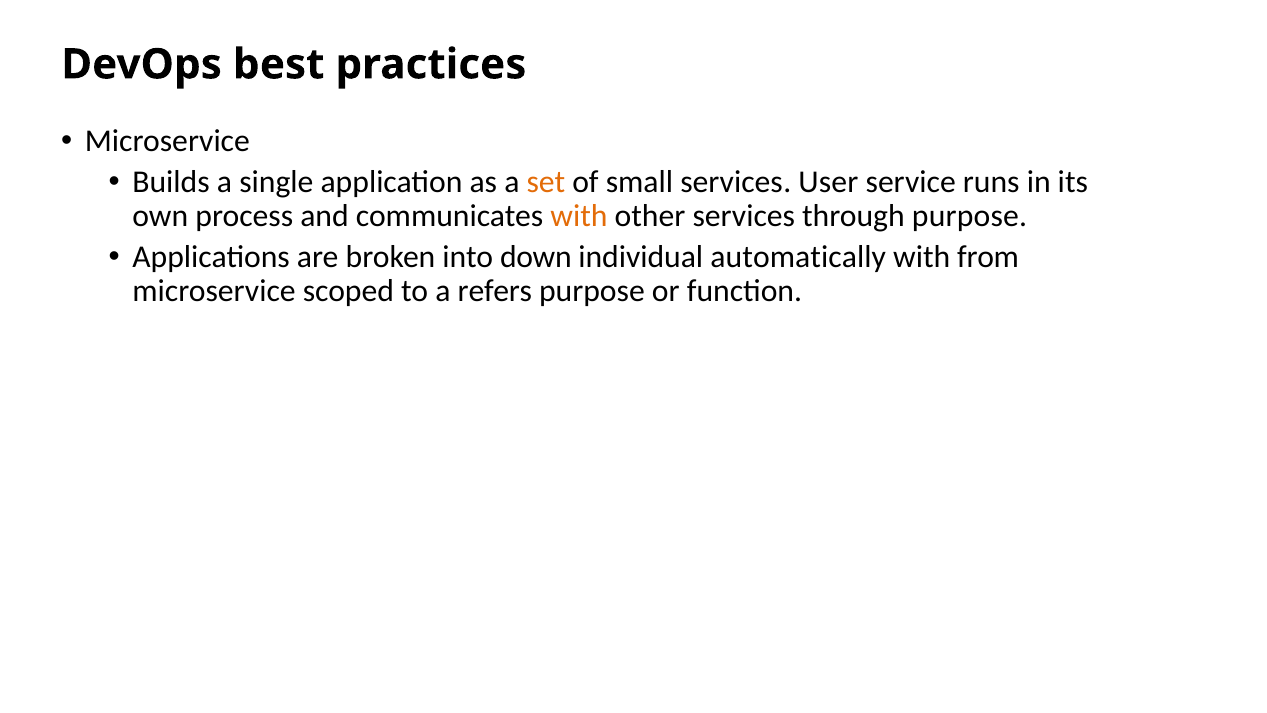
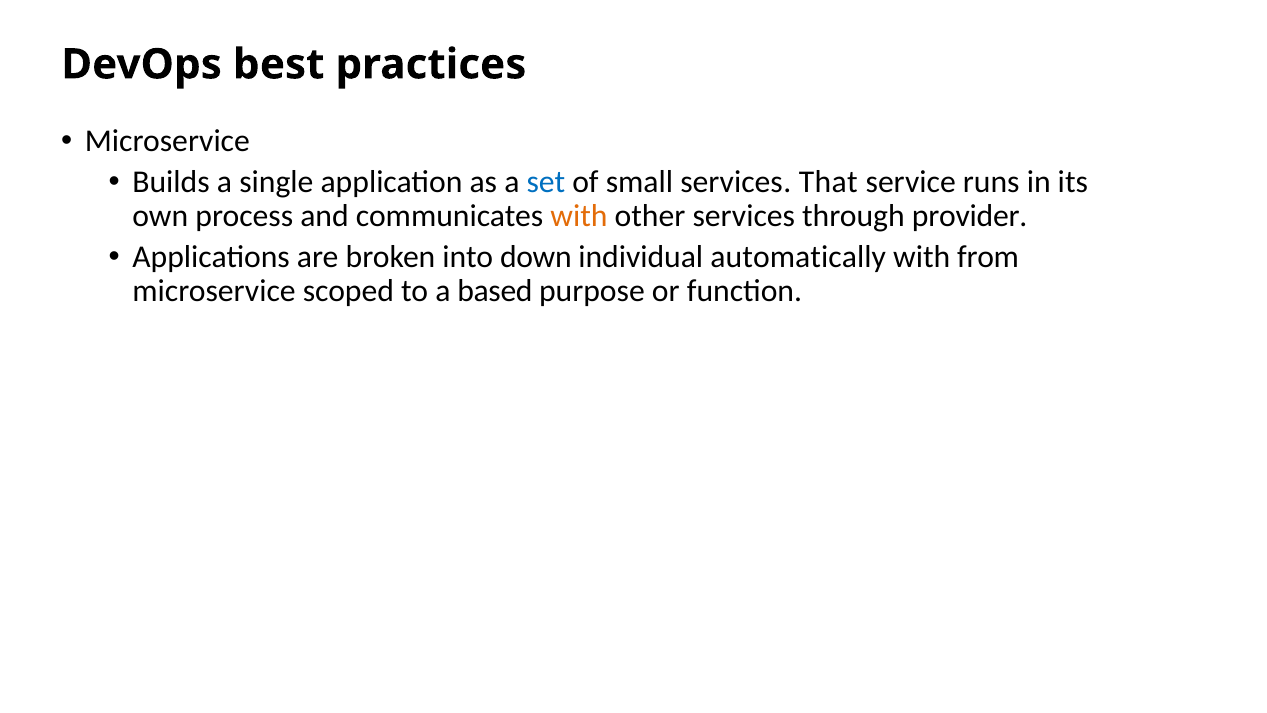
set colour: orange -> blue
User: User -> That
through purpose: purpose -> provider
refers: refers -> based
